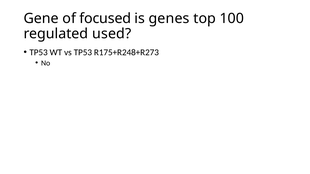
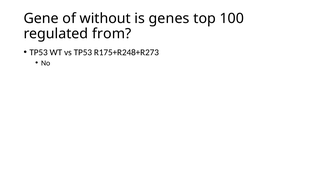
focused: focused -> without
used: used -> from
